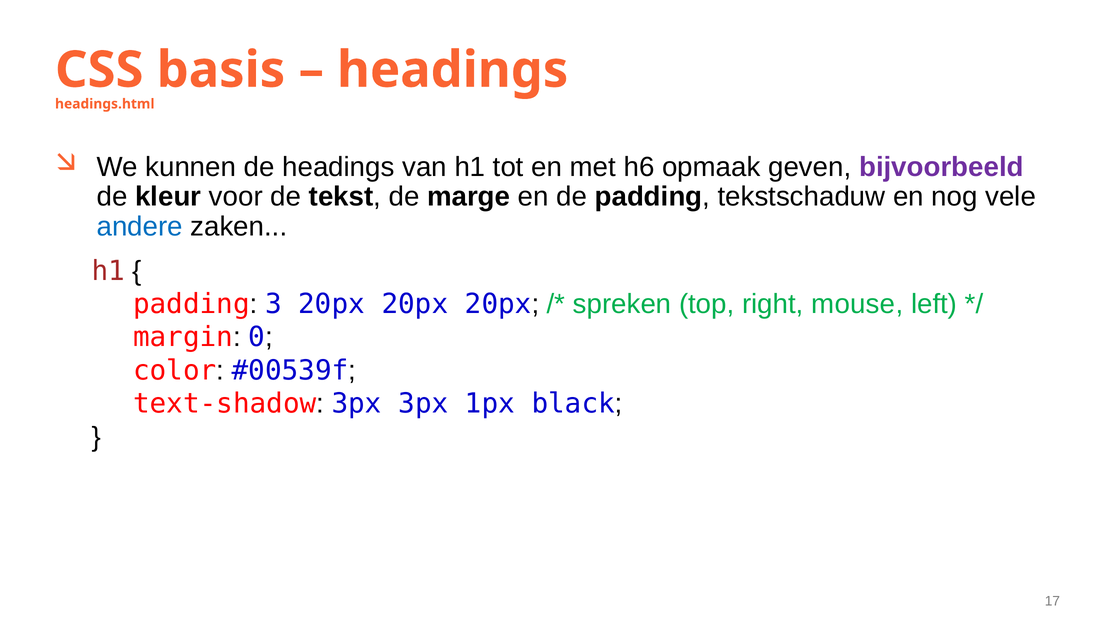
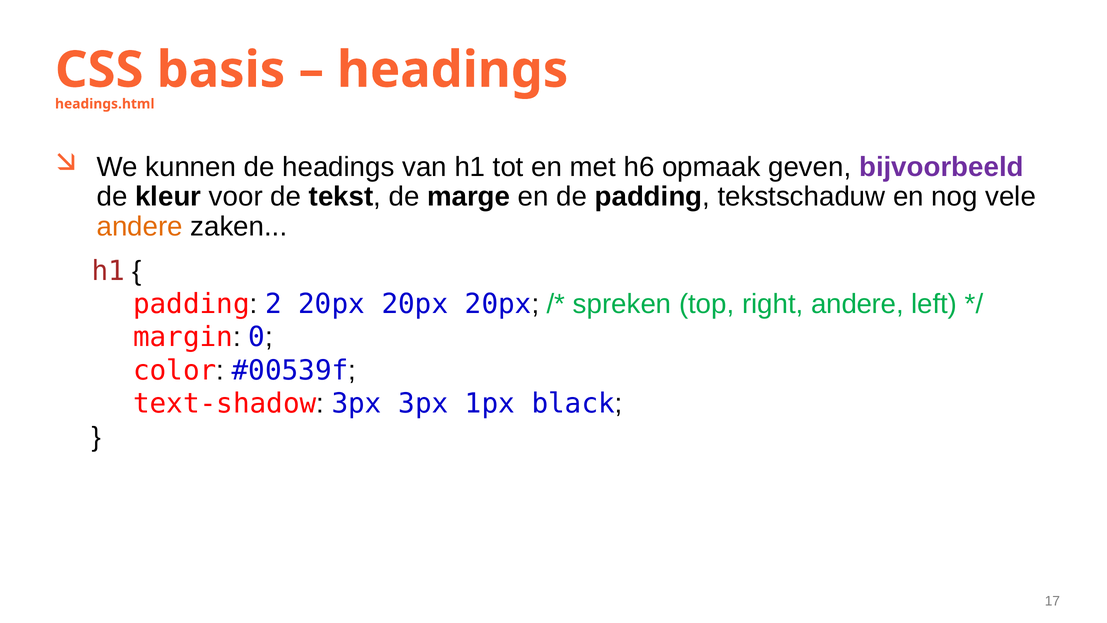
andere at (140, 227) colour: blue -> orange
3: 3 -> 2
right mouse: mouse -> andere
